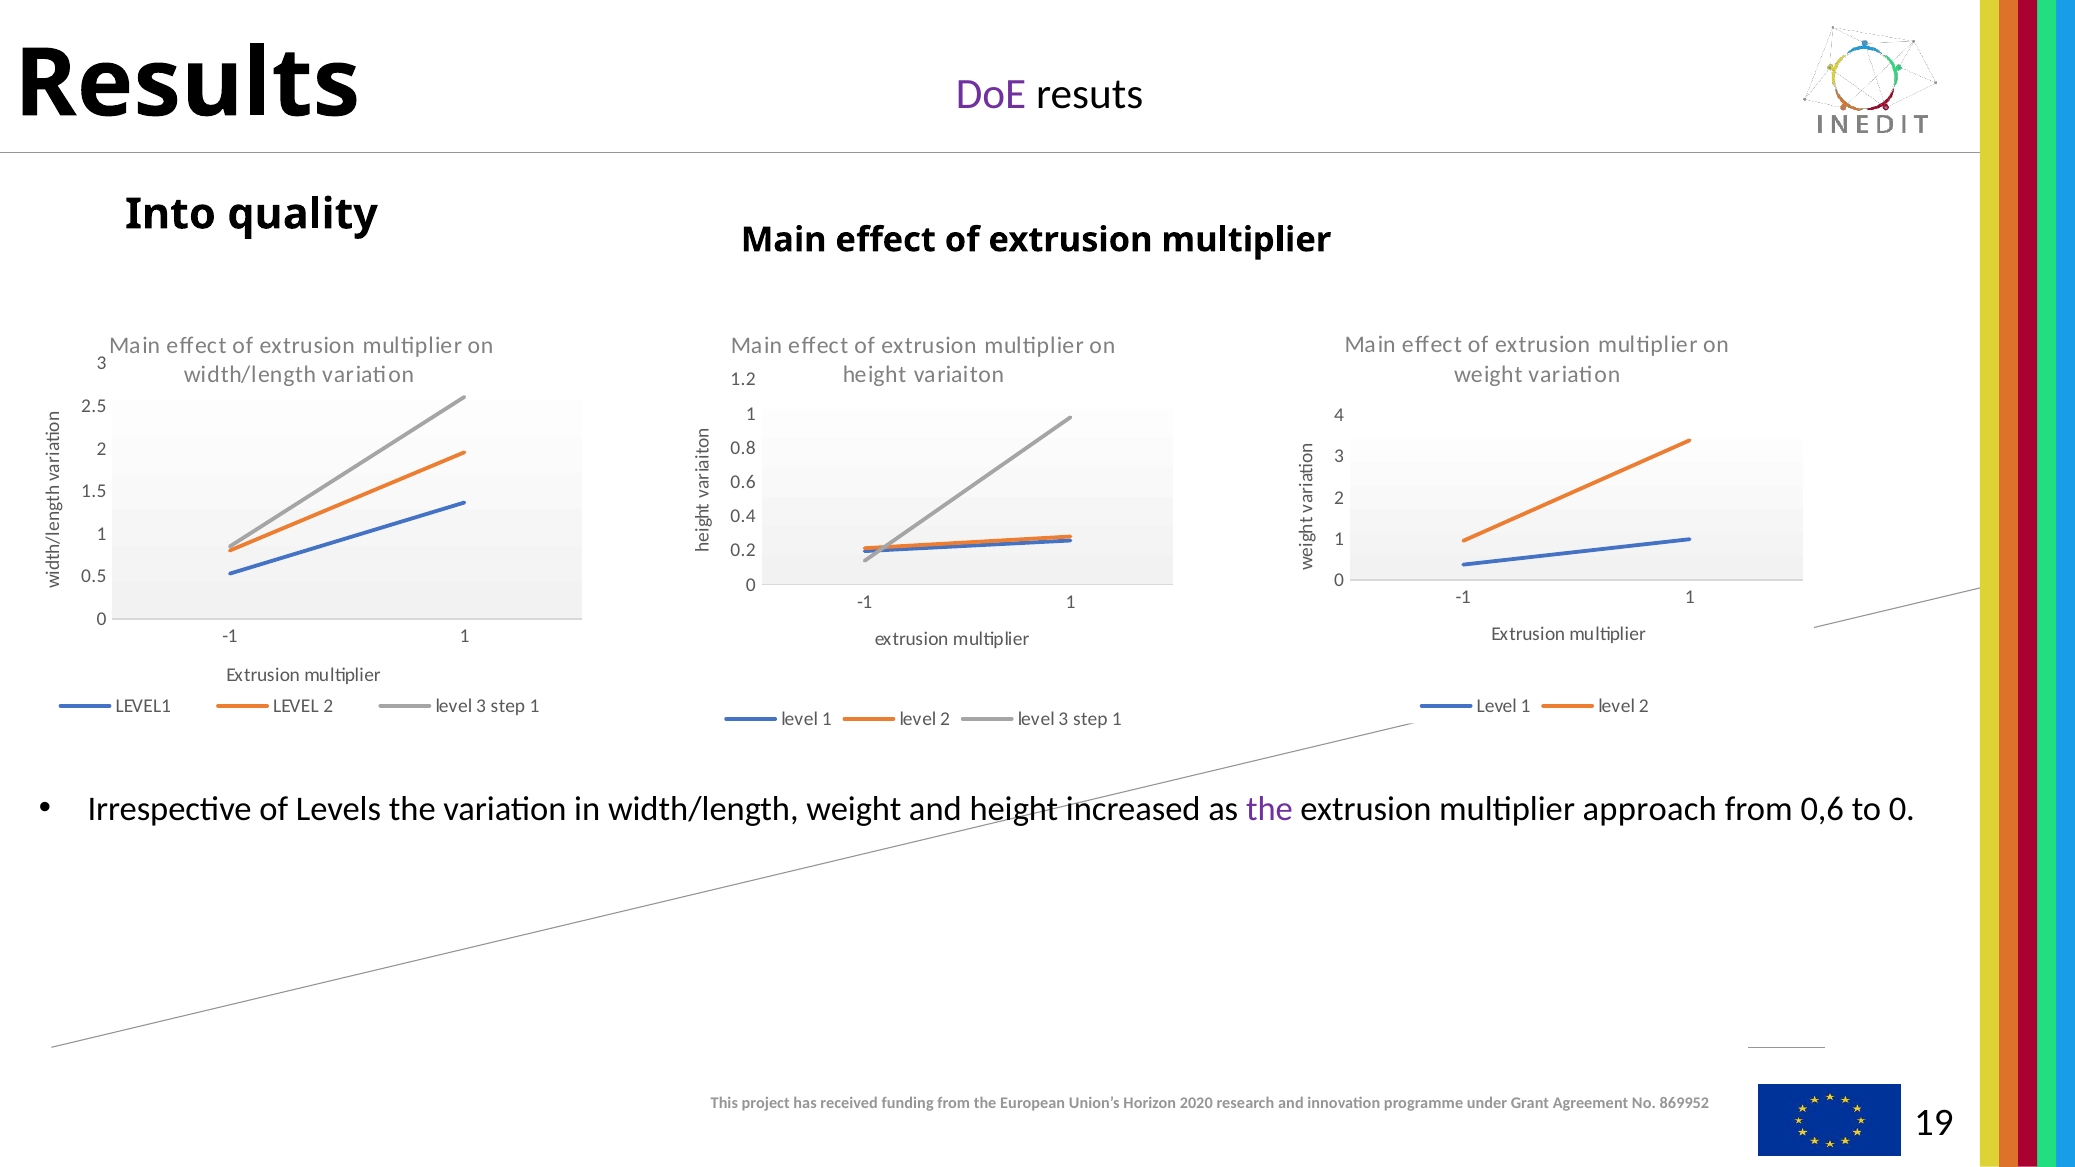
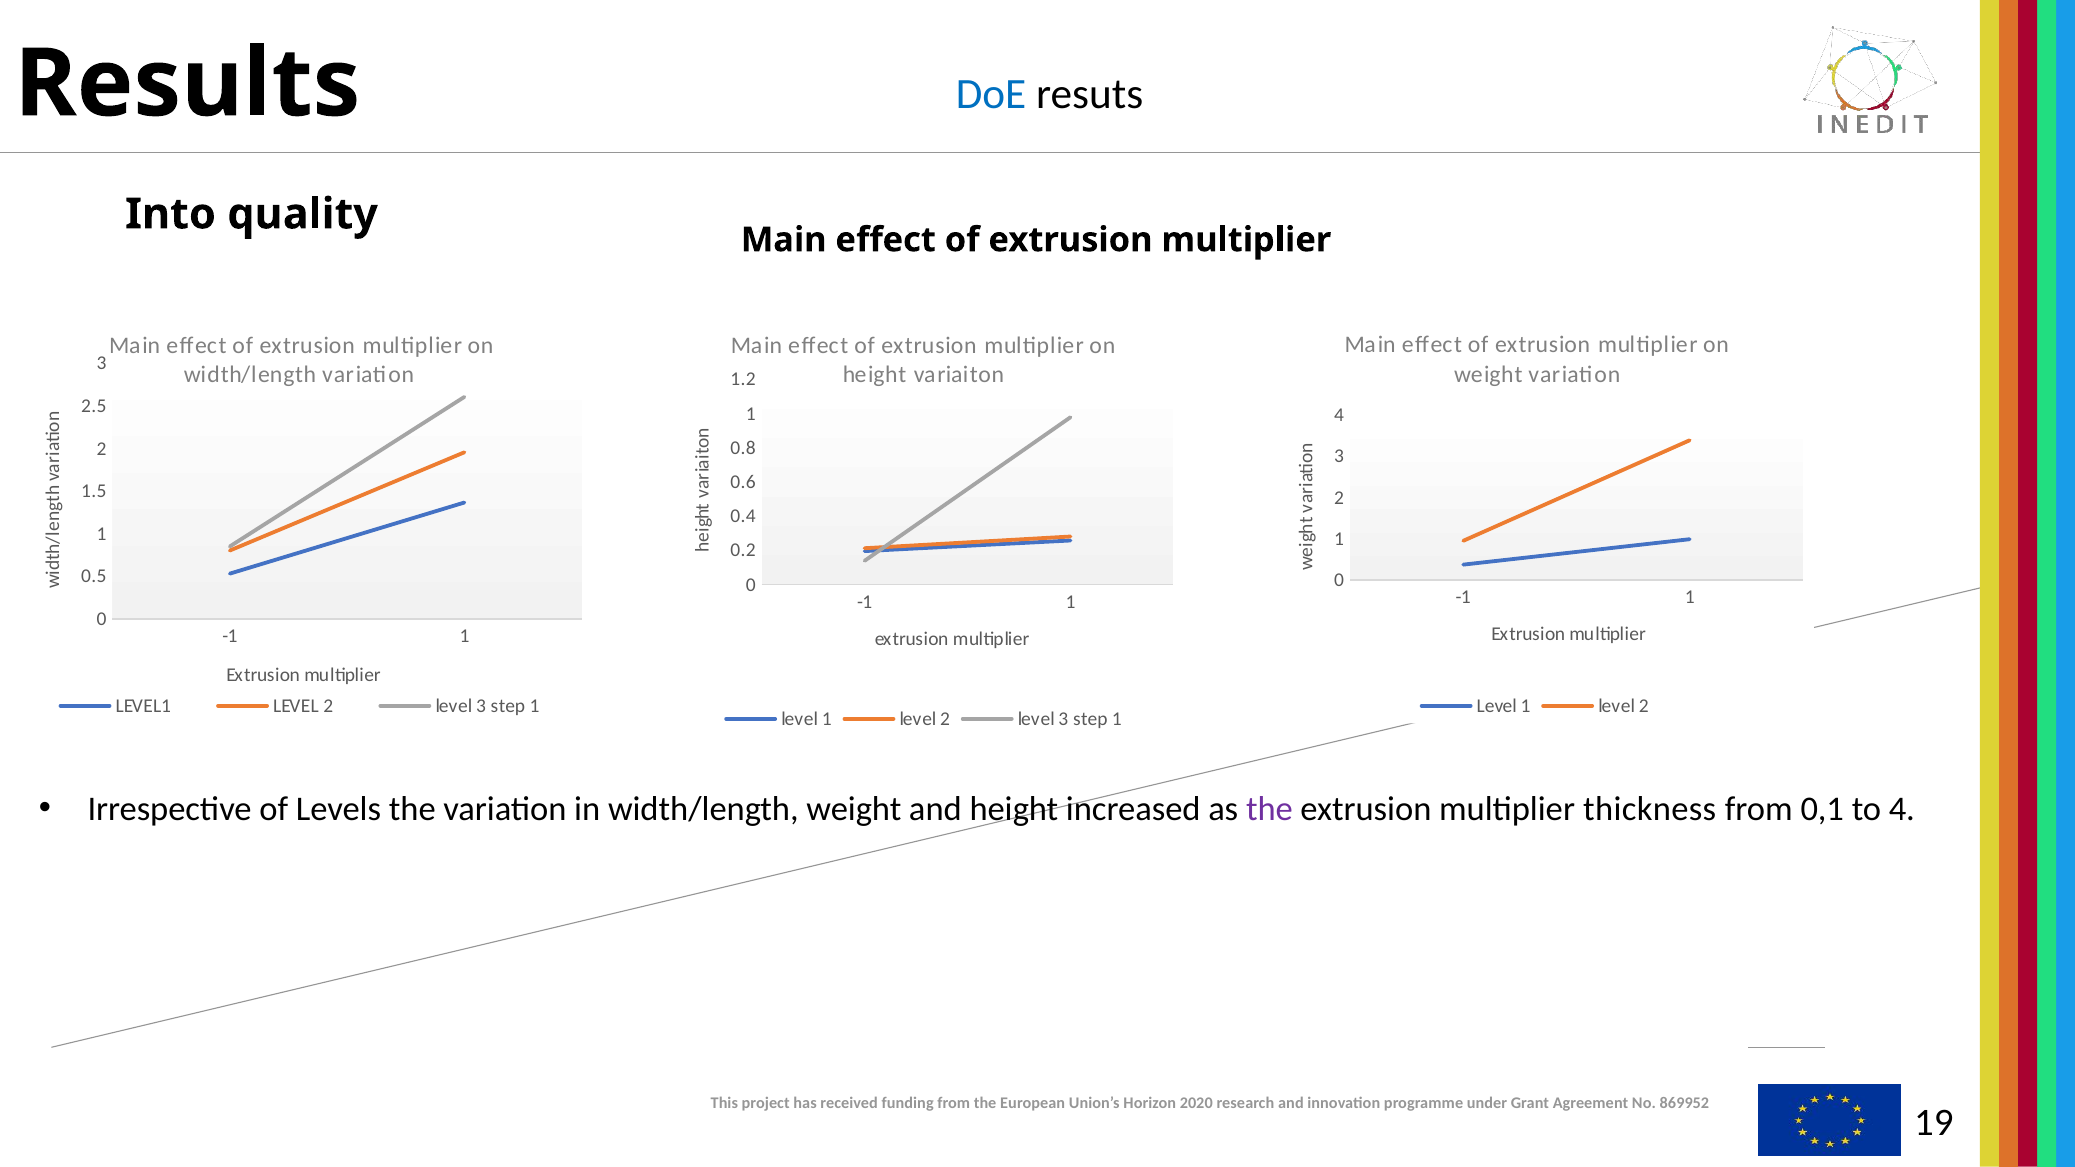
DoE colour: purple -> blue
approach: approach -> thickness
0,6: 0,6 -> 0,1
to 0: 0 -> 4
